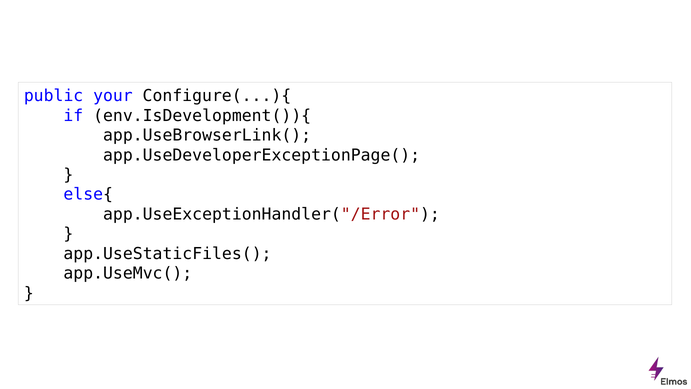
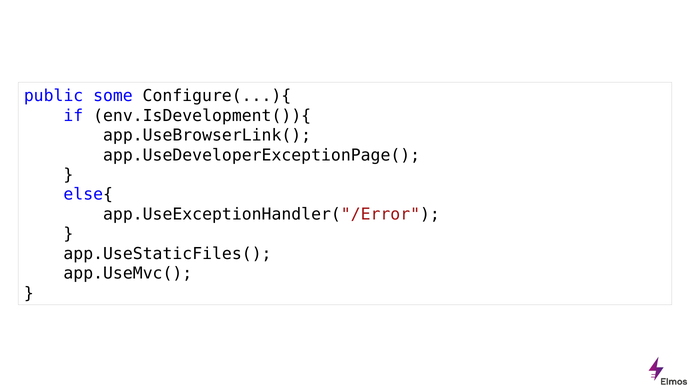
your: your -> some
